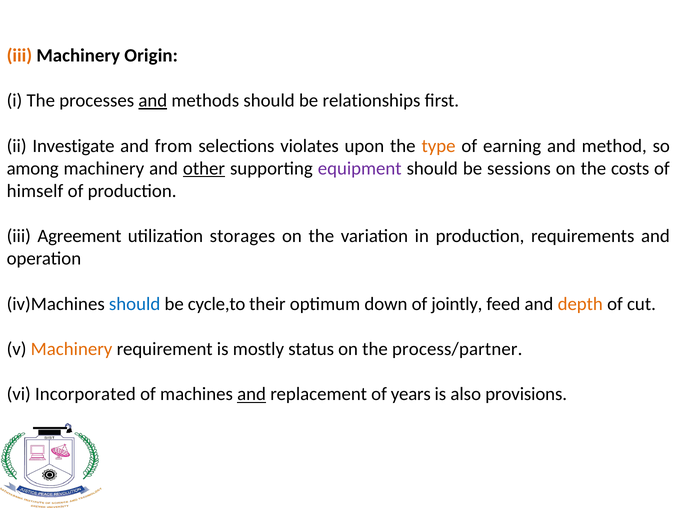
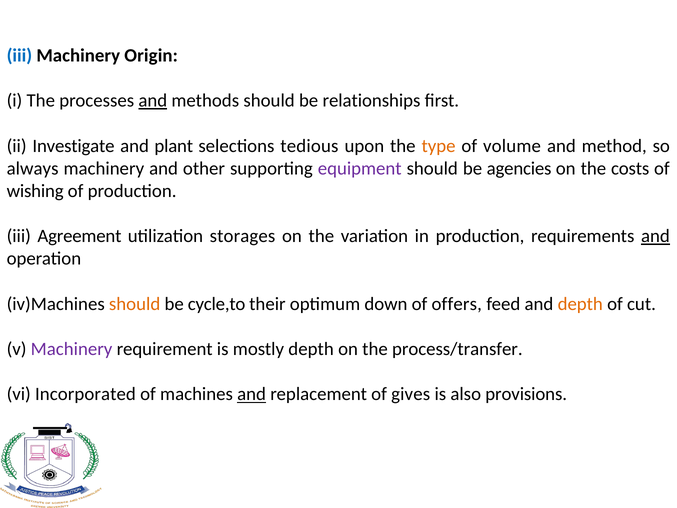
iii at (19, 55) colour: orange -> blue
from: from -> plant
violates: violates -> tedious
earning: earning -> volume
among: among -> always
other underline: present -> none
sessions: sessions -> agencies
himself: himself -> wishing
and at (655, 236) underline: none -> present
should at (135, 304) colour: blue -> orange
jointly: jointly -> offers
Machinery at (72, 349) colour: orange -> purple
mostly status: status -> depth
process/partner: process/partner -> process/transfer
years: years -> gives
